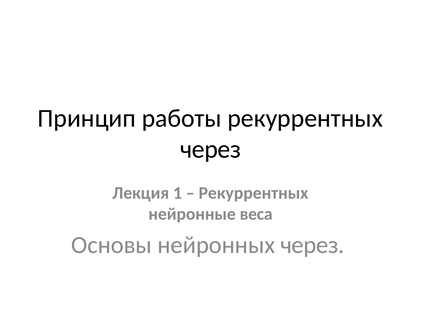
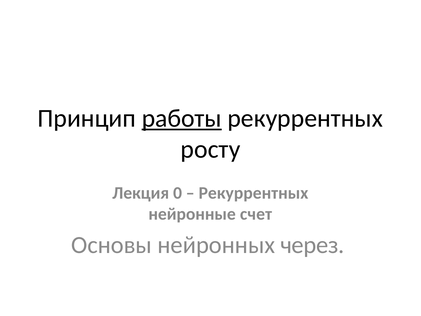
работы underline: none -> present
через at (211, 149): через -> росту
1: 1 -> 0
веса: веса -> счет
